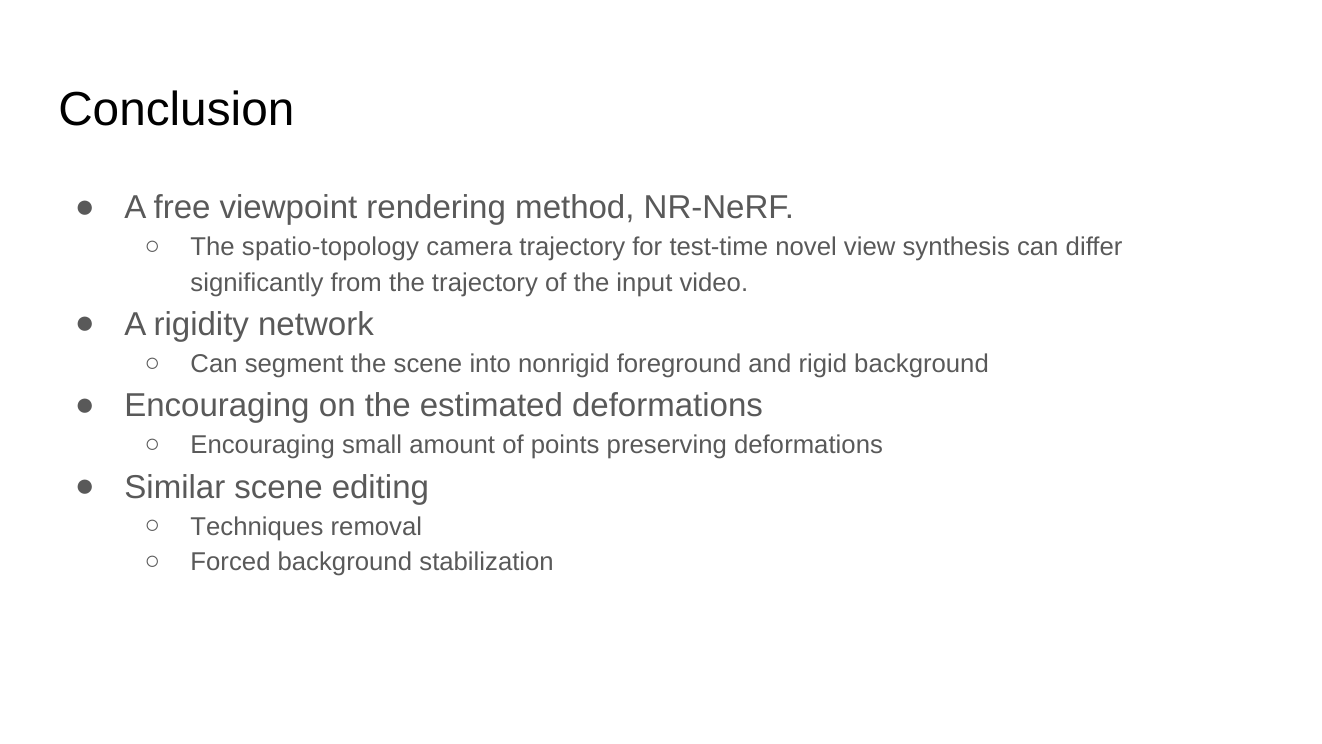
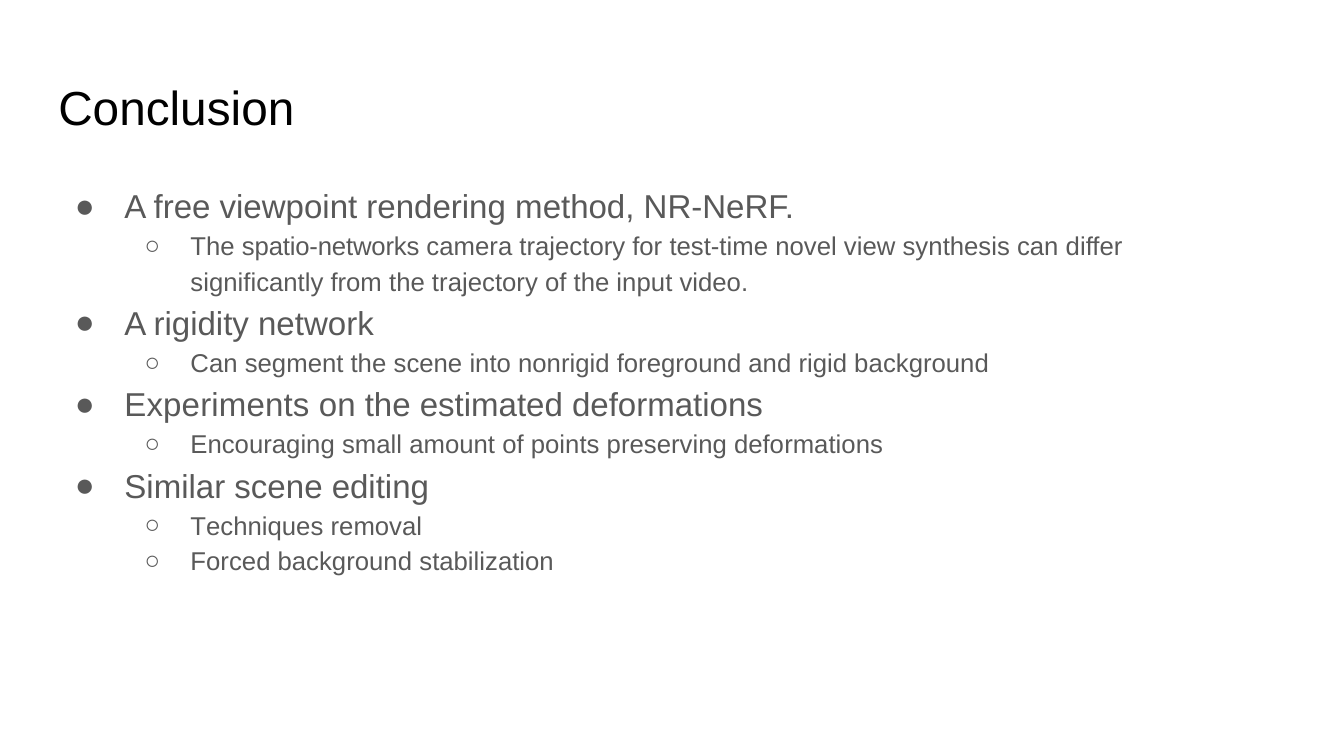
spatio-topology: spatio-topology -> spatio-networks
Encouraging at (217, 406): Encouraging -> Experiments
